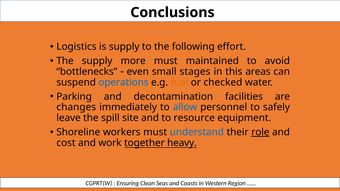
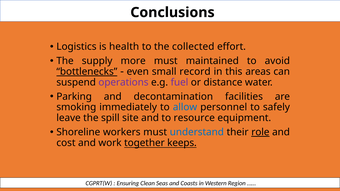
is supply: supply -> health
following: following -> collected
bottlenecks underline: none -> present
stages: stages -> record
operations colour: blue -> purple
fuel colour: orange -> purple
checked: checked -> distance
changes: changes -> smoking
heavy: heavy -> keeps
